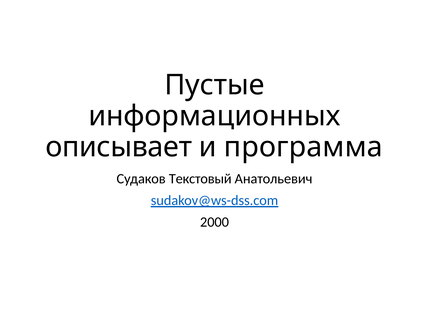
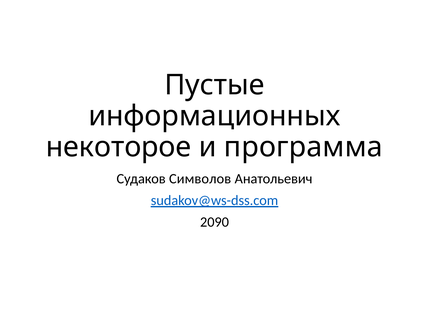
описывает: описывает -> некоторое
Текстовый: Текстовый -> Символов
2000: 2000 -> 2090
